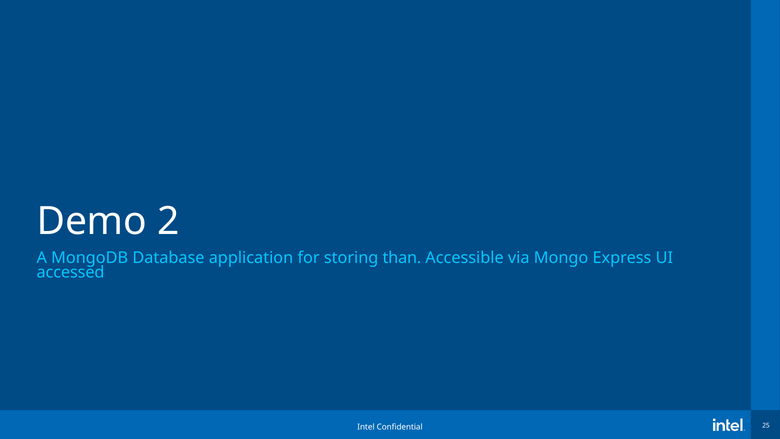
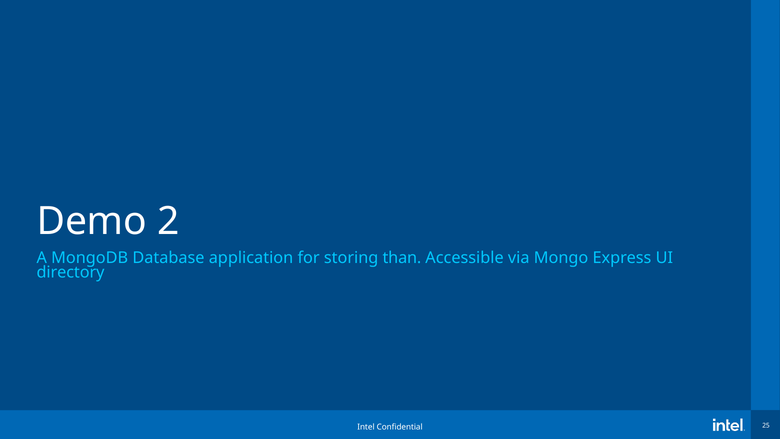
accessed: accessed -> directory
